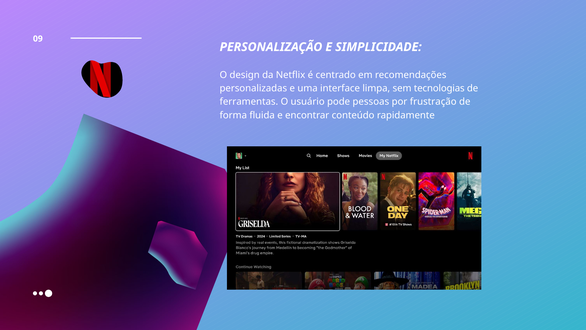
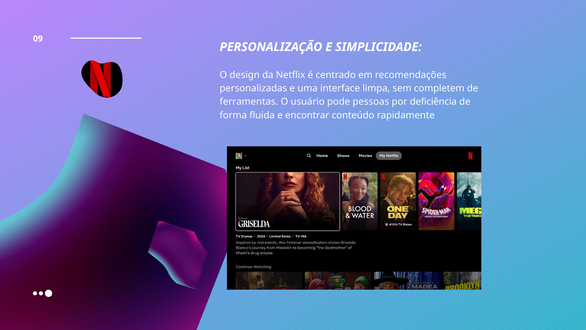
tecnologias: tecnologias -> completem
frustração: frustração -> deficiência
